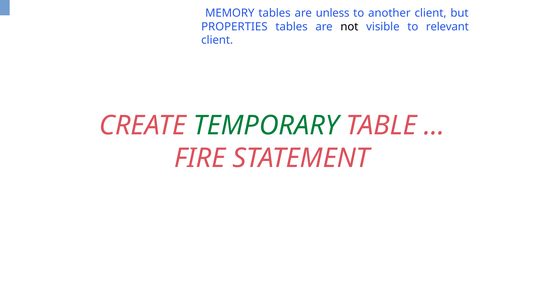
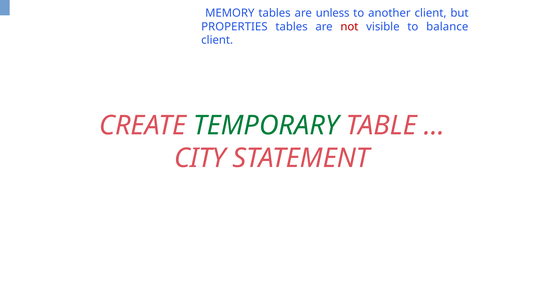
not colour: black -> red
relevant: relevant -> balance
FIRE: FIRE -> CITY
